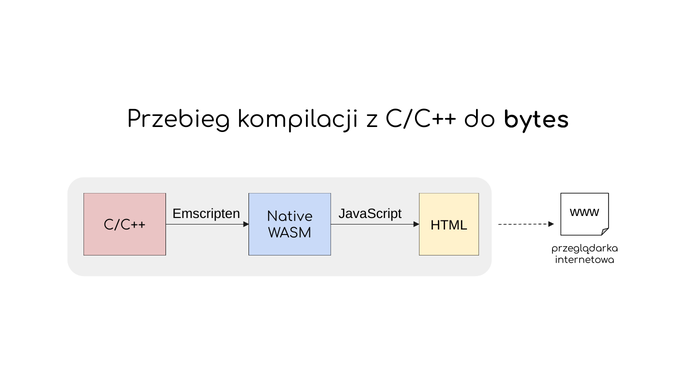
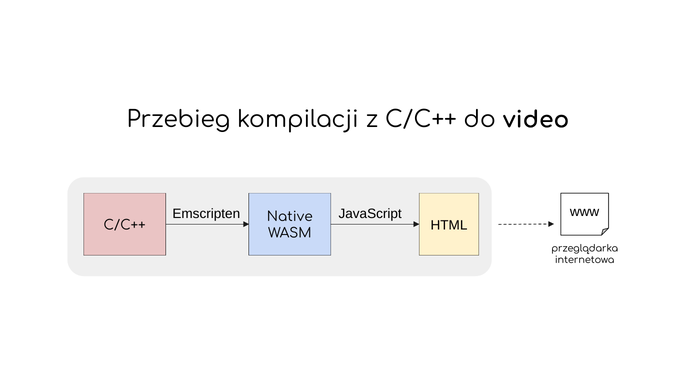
bytes: bytes -> video
